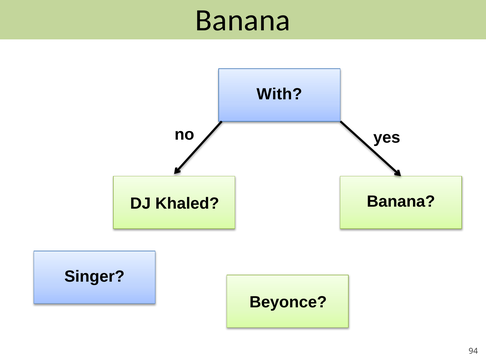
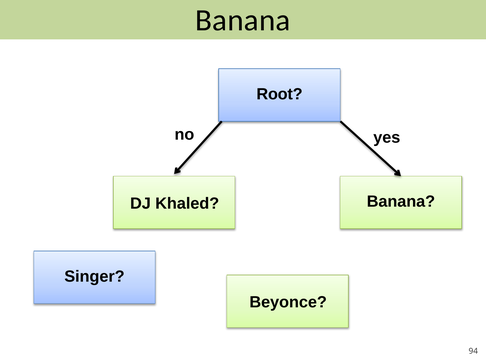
With: With -> Root
